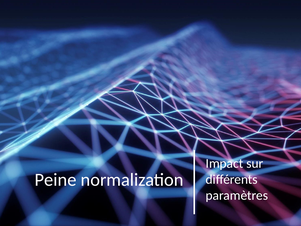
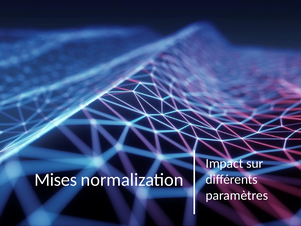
Peine: Peine -> Mises
